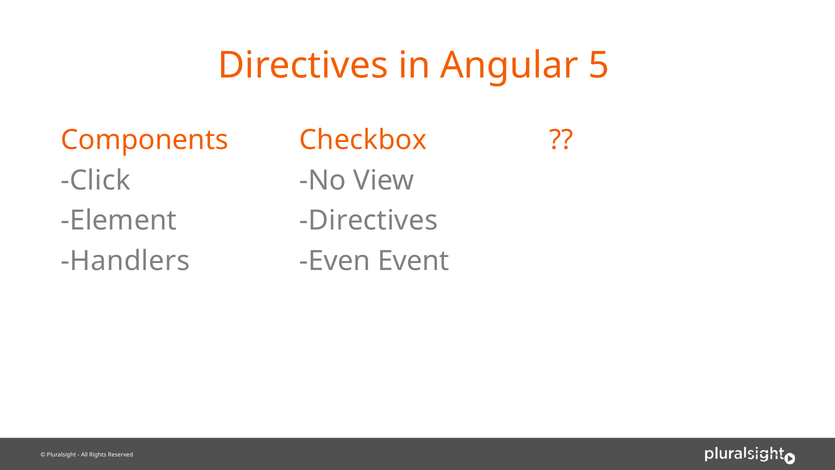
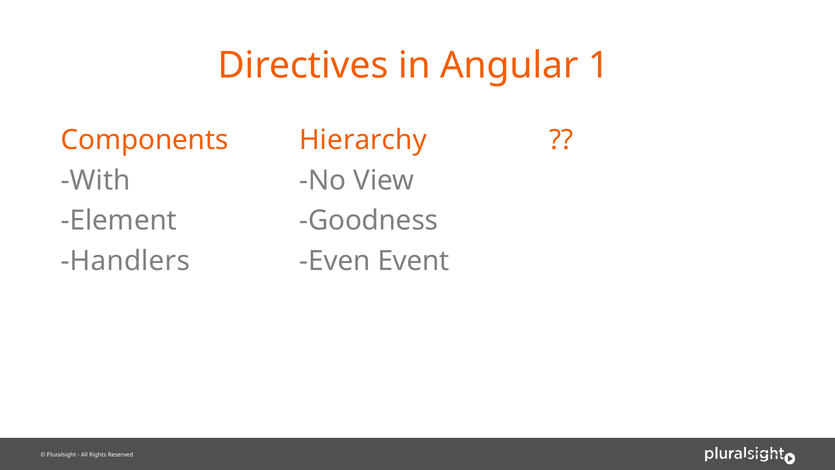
5: 5 -> 1
Checkbox: Checkbox -> Hierarchy
Click: Click -> With
Directives at (369, 221): Directives -> Goodness
